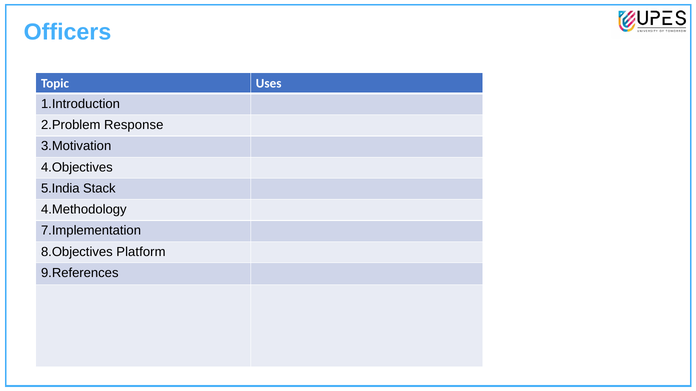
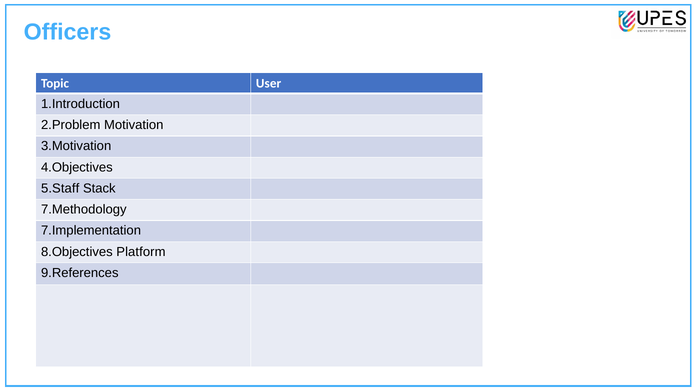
Uses: Uses -> User
Response: Response -> Motivation
5.India: 5.India -> 5.Staff
4.Methodology: 4.Methodology -> 7.Methodology
